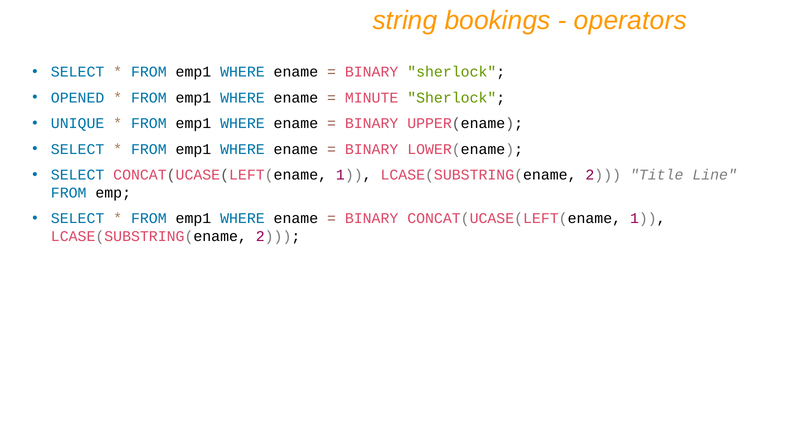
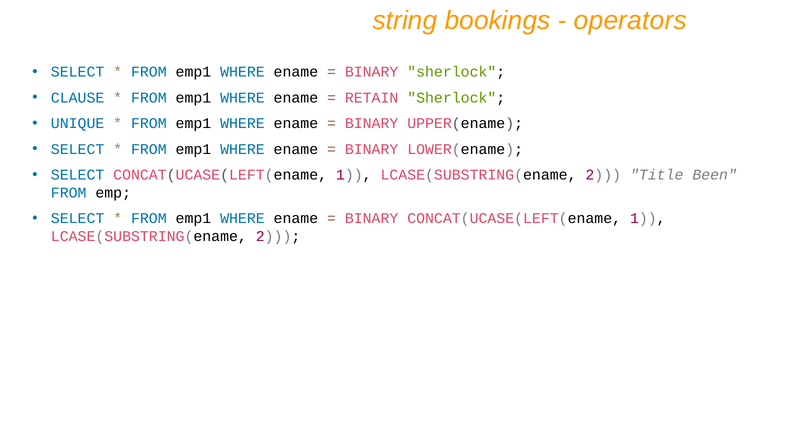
OPENED: OPENED -> CLAUSE
MINUTE: MINUTE -> RETAIN
Line: Line -> Been
